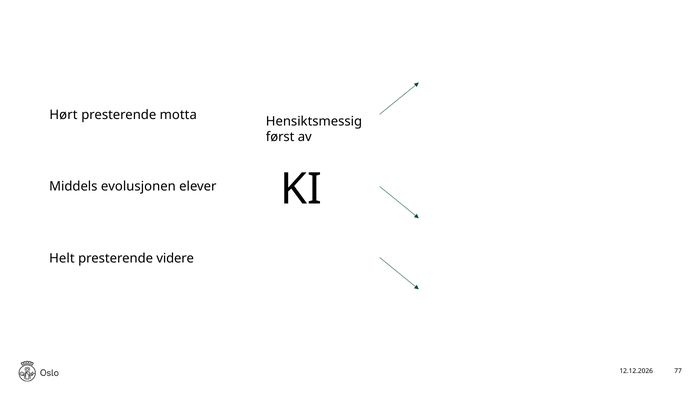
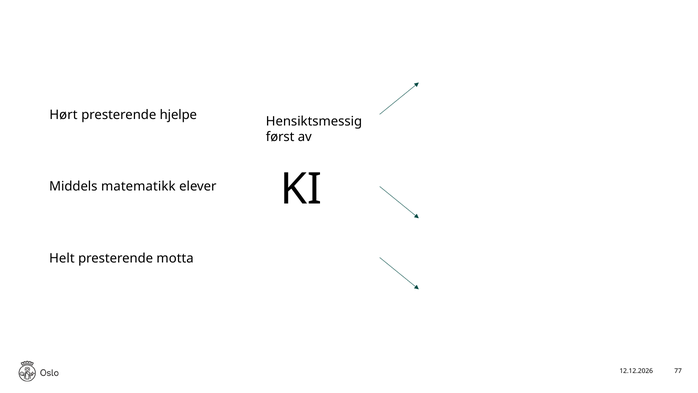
motta: motta -> hjelpe
evolusjonen: evolusjonen -> matematikk
videre: videre -> motta
